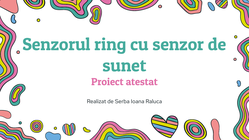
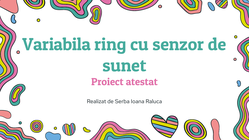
Senzorul: Senzorul -> Variabila
